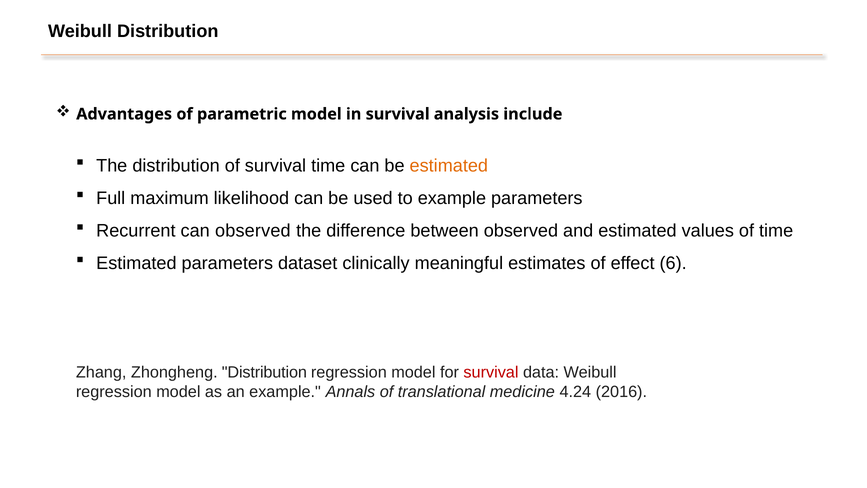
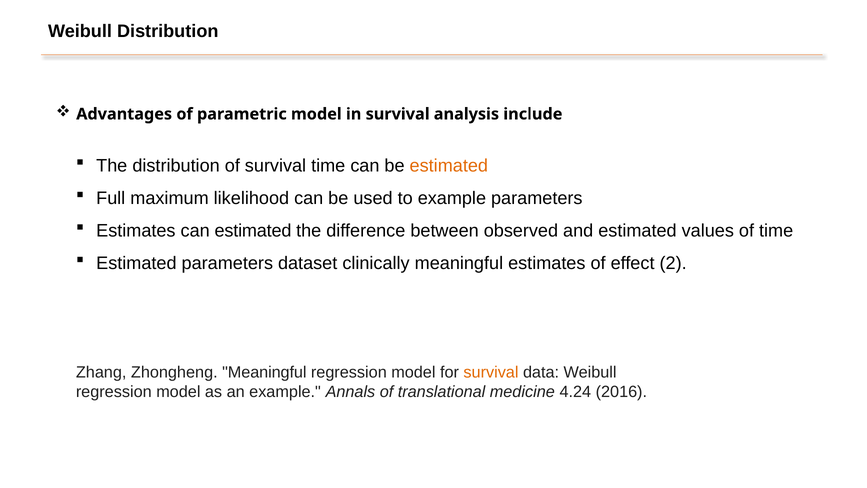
Recurrent at (136, 231): Recurrent -> Estimates
can observed: observed -> estimated
6: 6 -> 2
Zhongheng Distribution: Distribution -> Meaningful
survival at (491, 372) colour: red -> orange
